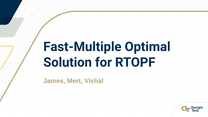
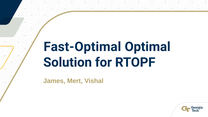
Fast-Multiple: Fast-Multiple -> Fast-Optimal
